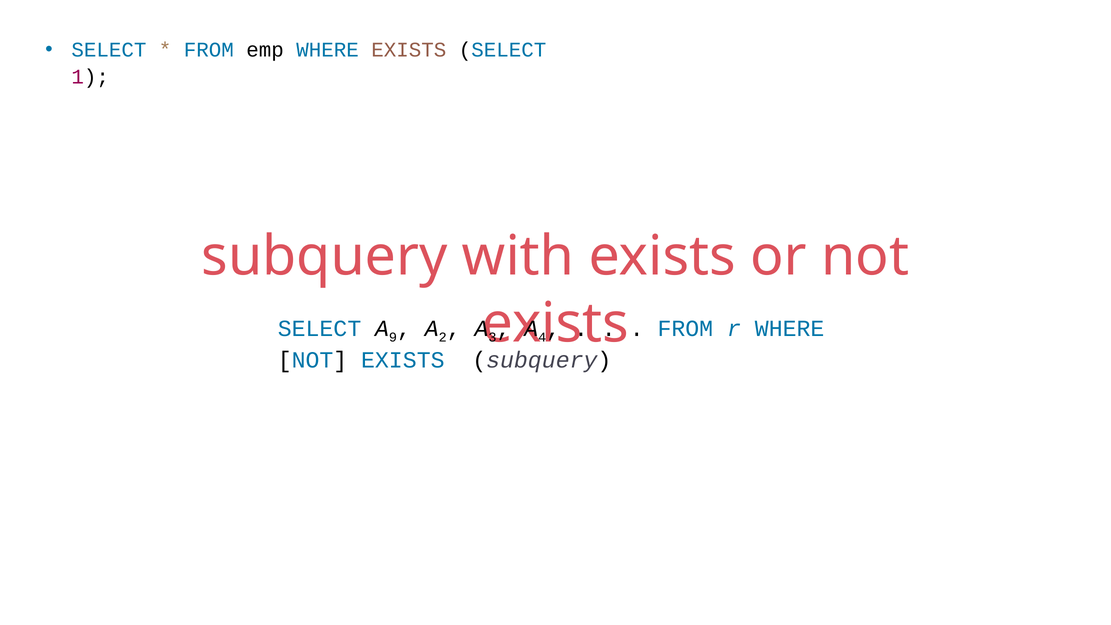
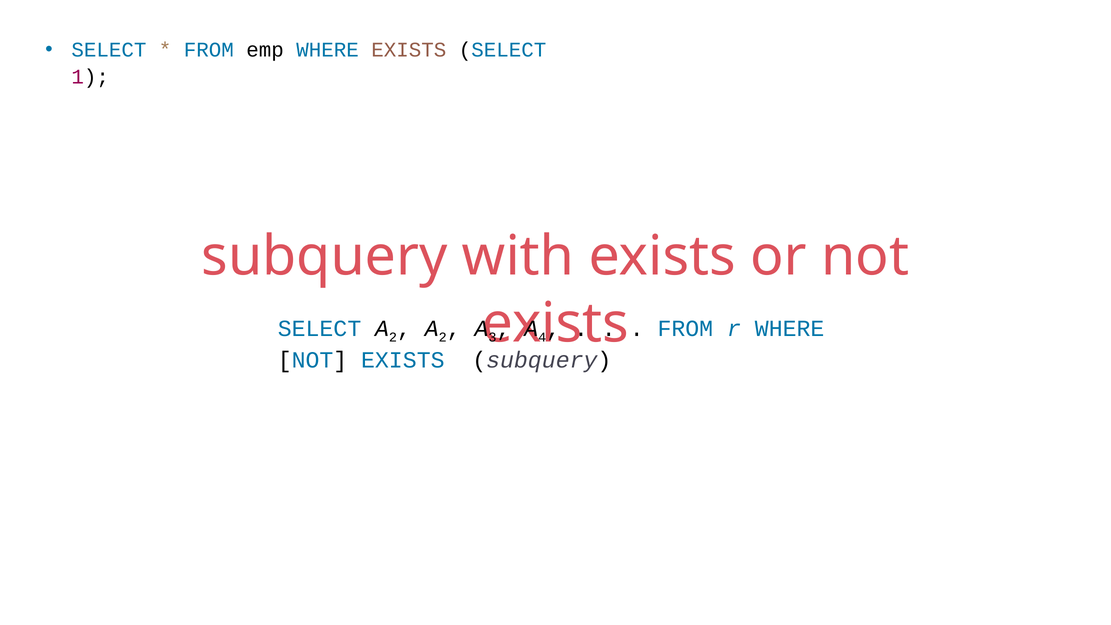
9 at (393, 337): 9 -> 2
